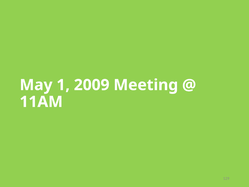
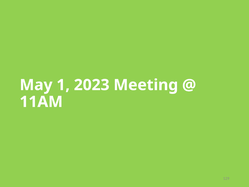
2009: 2009 -> 2023
